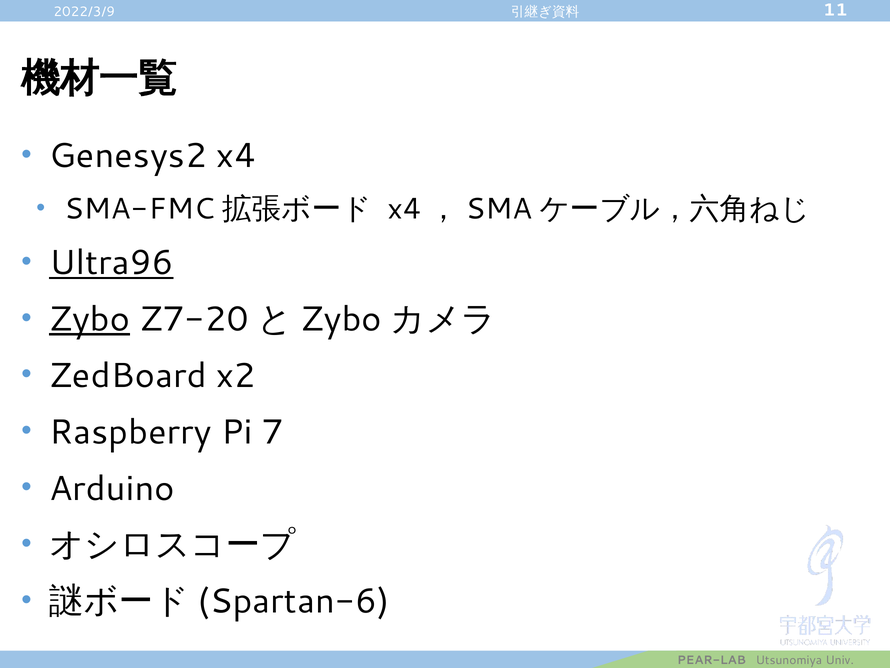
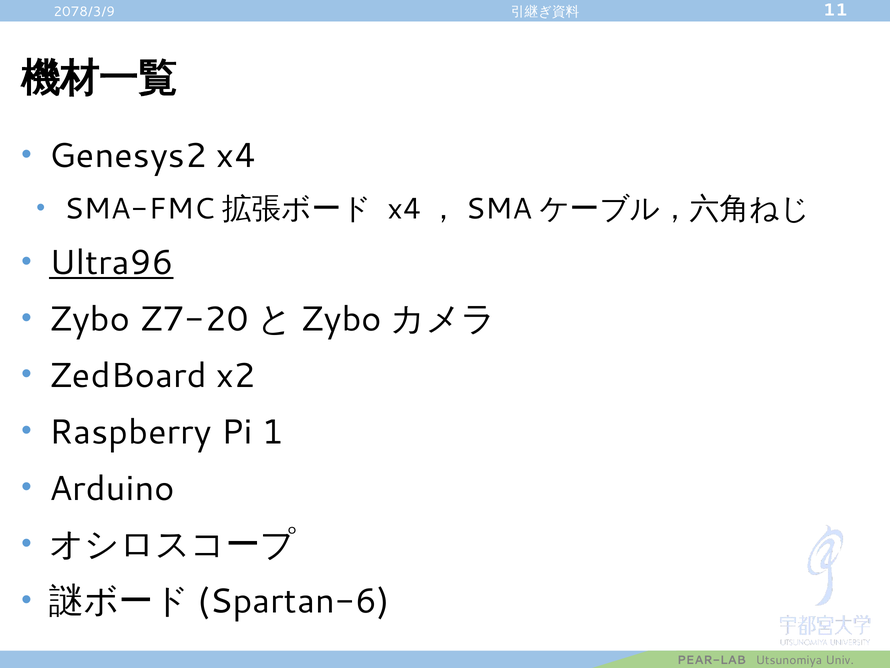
2022/3/9: 2022/3/9 -> 2078/3/9
Zybo underline: present -> none
7: 7 -> 1
